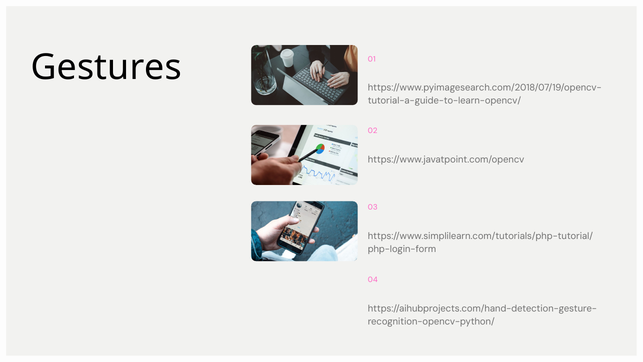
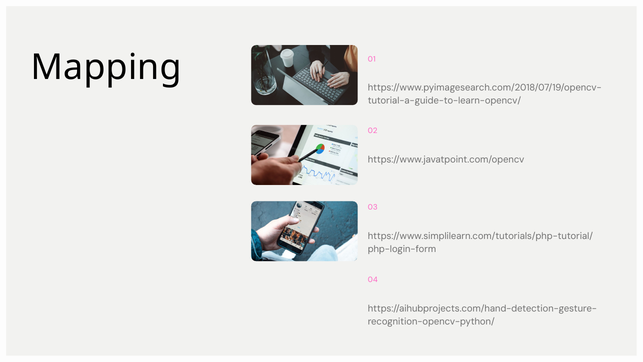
Gestures: Gestures -> Mapping
